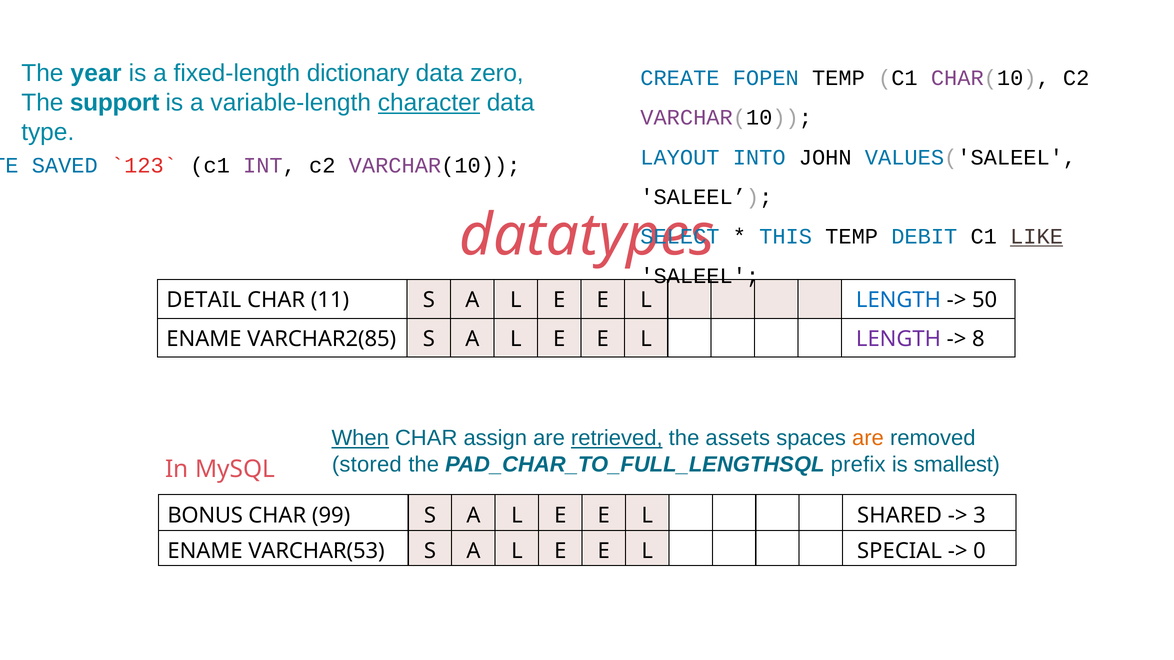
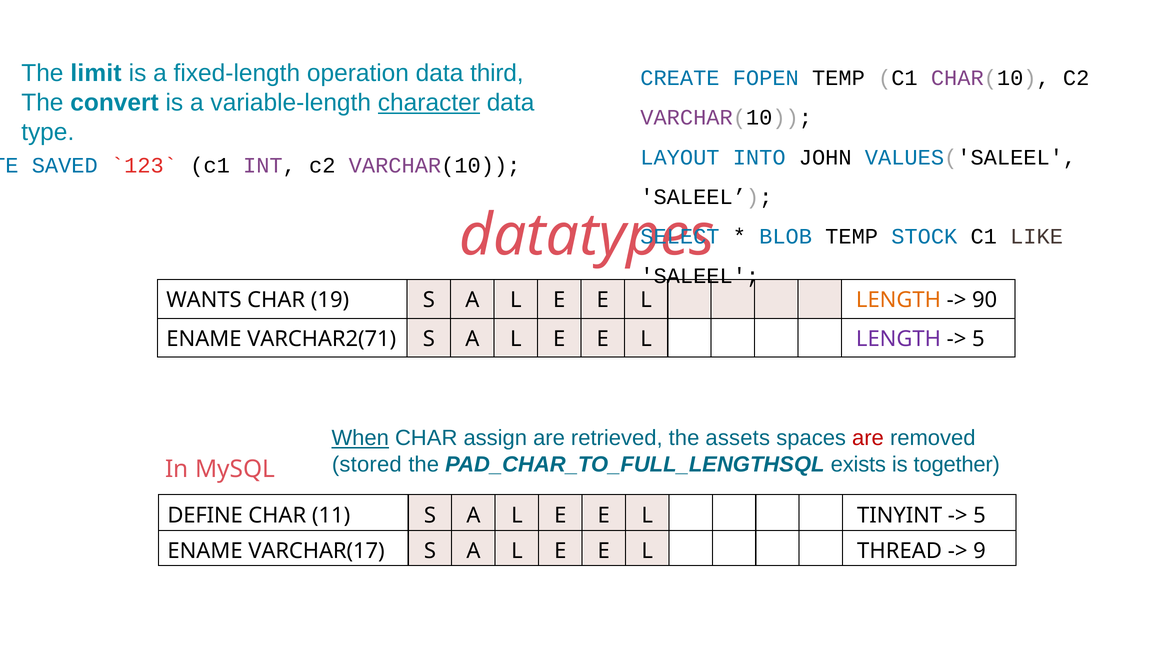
year: year -> limit
dictionary: dictionary -> operation
zero: zero -> third
support: support -> convert
THIS: THIS -> BLOB
DEBIT: DEBIT -> STOCK
LIKE underline: present -> none
DETAIL: DETAIL -> WANTS
11: 11 -> 19
LENGTH at (898, 300) colour: blue -> orange
50: 50 -> 90
VARCHAR2(85: VARCHAR2(85 -> VARCHAR2(71
8 at (978, 339): 8 -> 5
retrieved underline: present -> none
are at (868, 438) colour: orange -> red
prefix: prefix -> exists
smallest: smallest -> together
BONUS: BONUS -> DEFINE
99: 99 -> 11
SHARED: SHARED -> TINYINT
3 at (979, 516): 3 -> 5
VARCHAR(53: VARCHAR(53 -> VARCHAR(17
SPECIAL: SPECIAL -> THREAD
0: 0 -> 9
